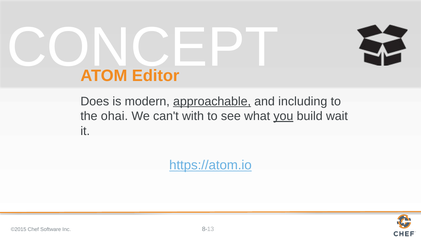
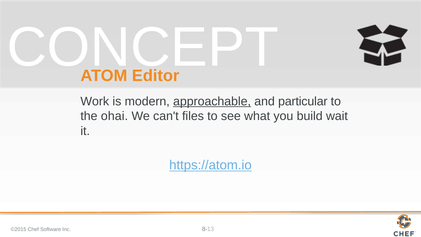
Does: Does -> Work
including: including -> particular
with: with -> files
you underline: present -> none
